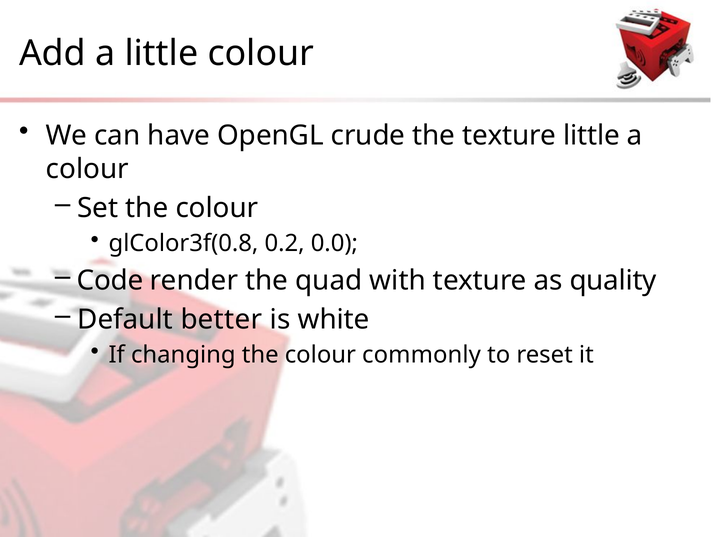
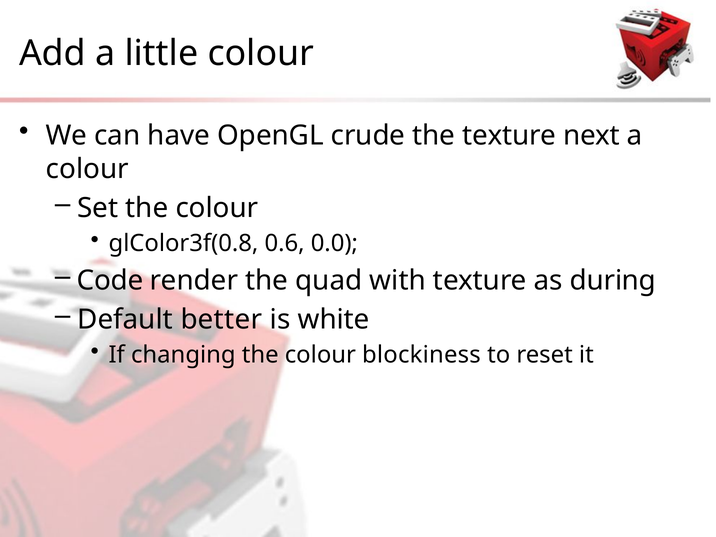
texture little: little -> next
0.2: 0.2 -> 0.6
quality: quality -> during
commonly: commonly -> blockiness
